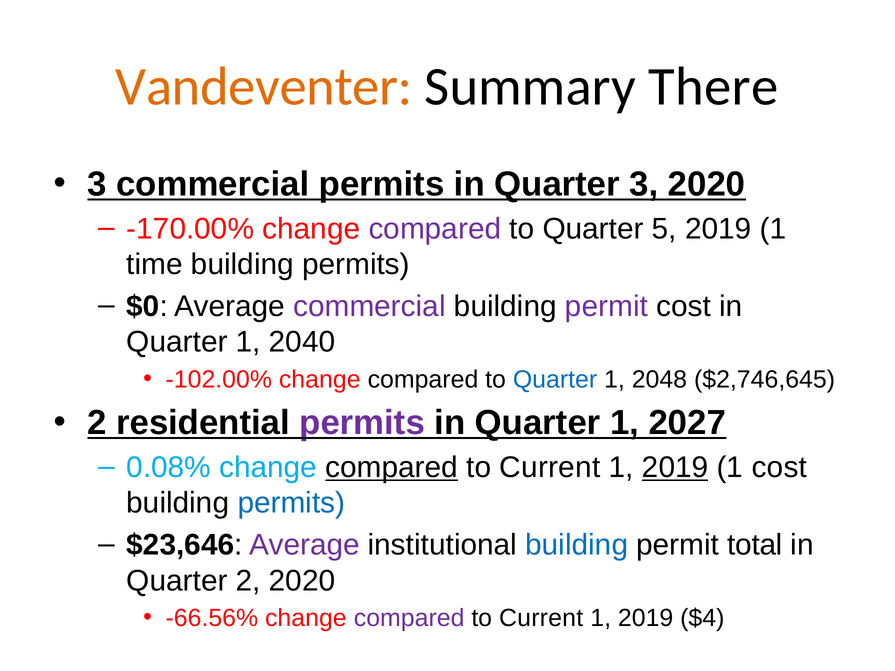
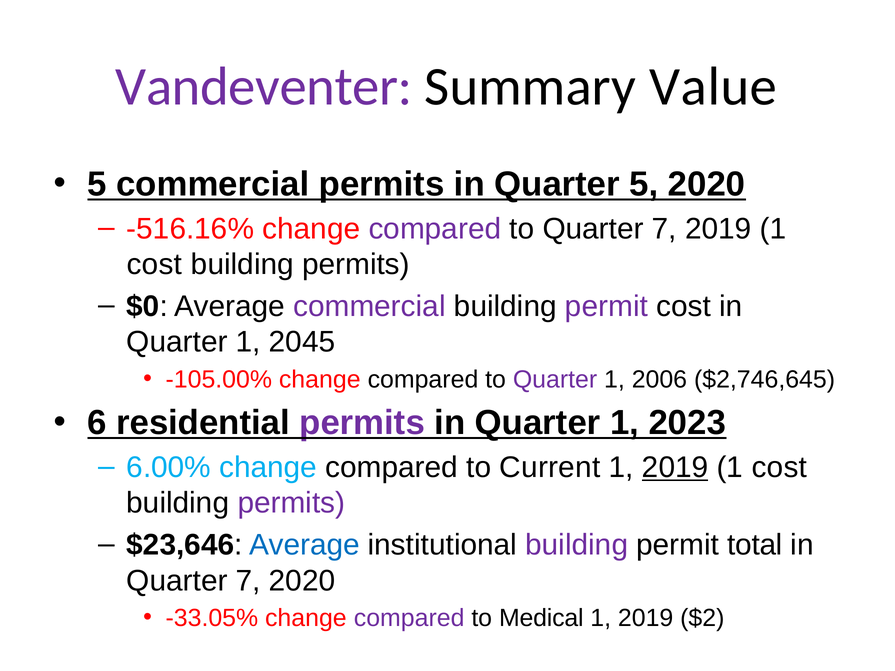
Vandeventer colour: orange -> purple
There: There -> Value
3 at (97, 184): 3 -> 5
Quarter 3: 3 -> 5
-170.00%: -170.00% -> -516.16%
to Quarter 5: 5 -> 7
time at (155, 265): time -> cost
2040: 2040 -> 2045
-102.00%: -102.00% -> -105.00%
Quarter at (555, 380) colour: blue -> purple
2048: 2048 -> 2006
2 at (97, 423): 2 -> 6
2027: 2027 -> 2023
0.08%: 0.08% -> 6.00%
compared at (392, 468) underline: present -> none
permits at (291, 503) colour: blue -> purple
Average at (304, 545) colour: purple -> blue
building at (577, 545) colour: blue -> purple
2 at (248, 581): 2 -> 7
-66.56%: -66.56% -> -33.05%
Current at (541, 618): Current -> Medical
$4: $4 -> $2
